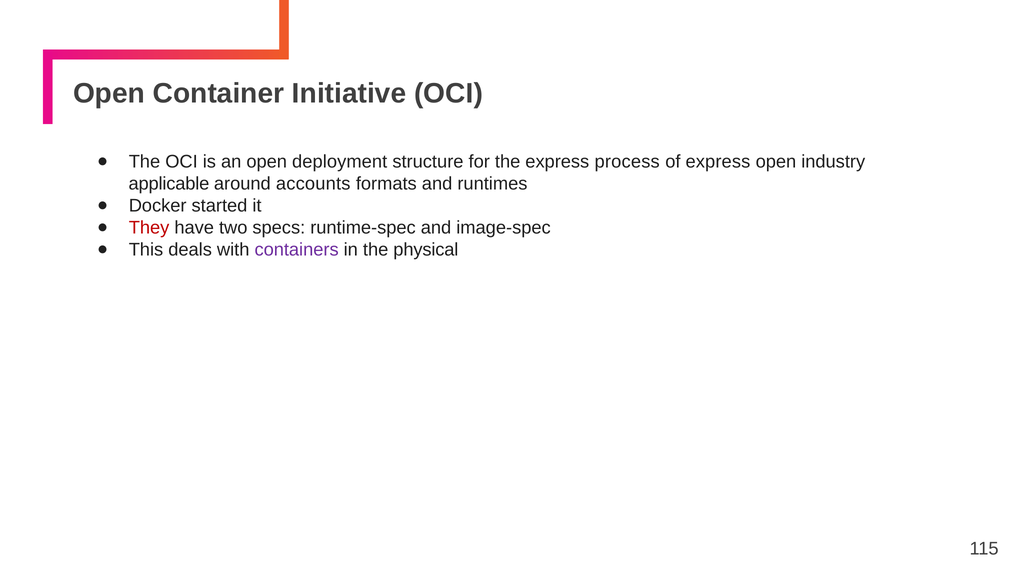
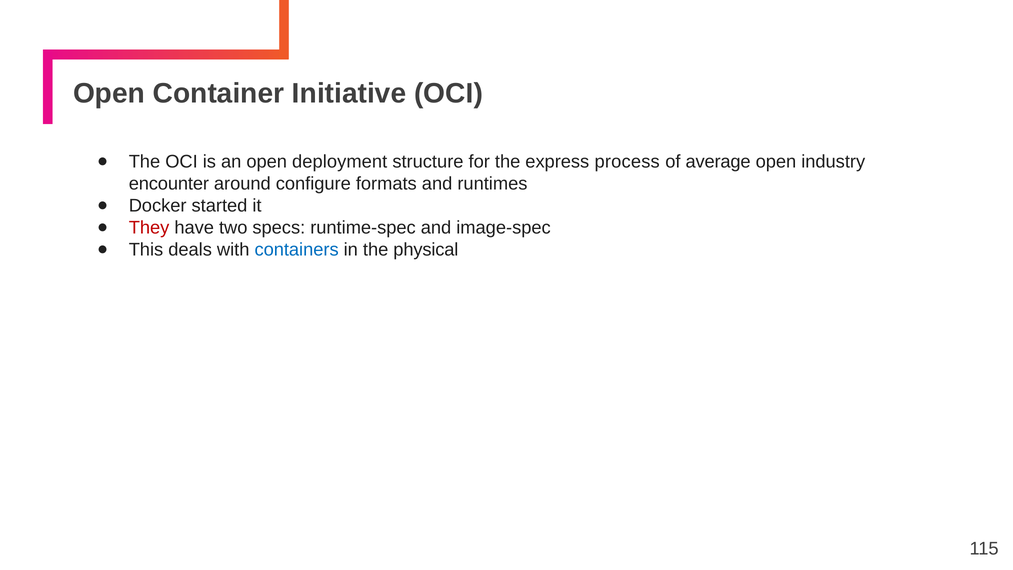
of express: express -> average
applicable: applicable -> encounter
accounts: accounts -> configure
containers colour: purple -> blue
